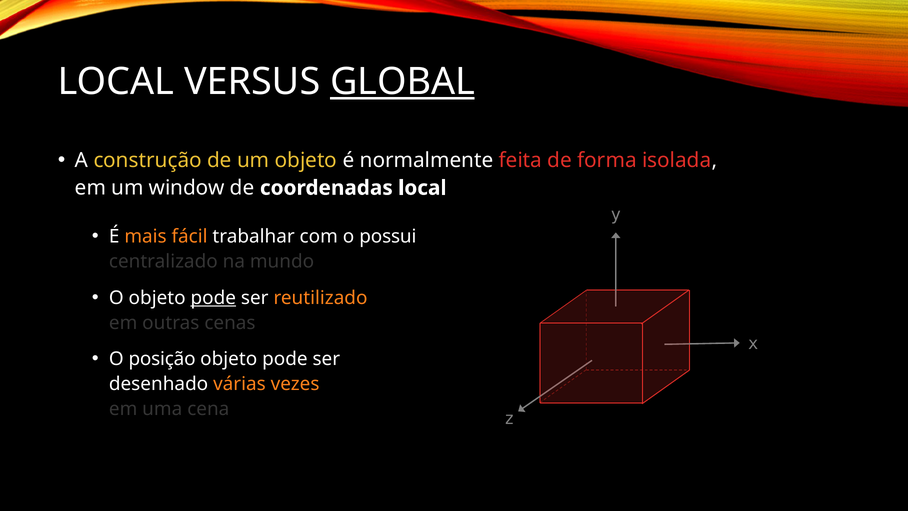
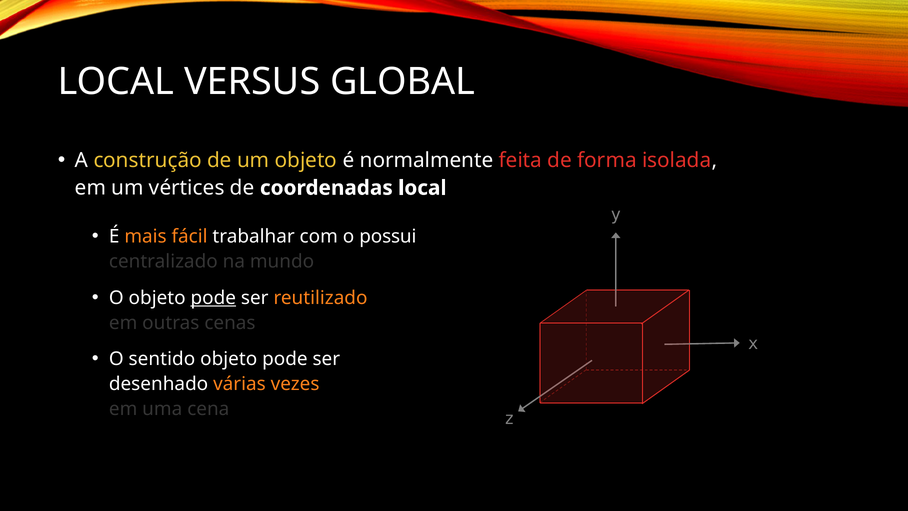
GLOBAL underline: present -> none
window: window -> vértices
posição: posição -> sentido
